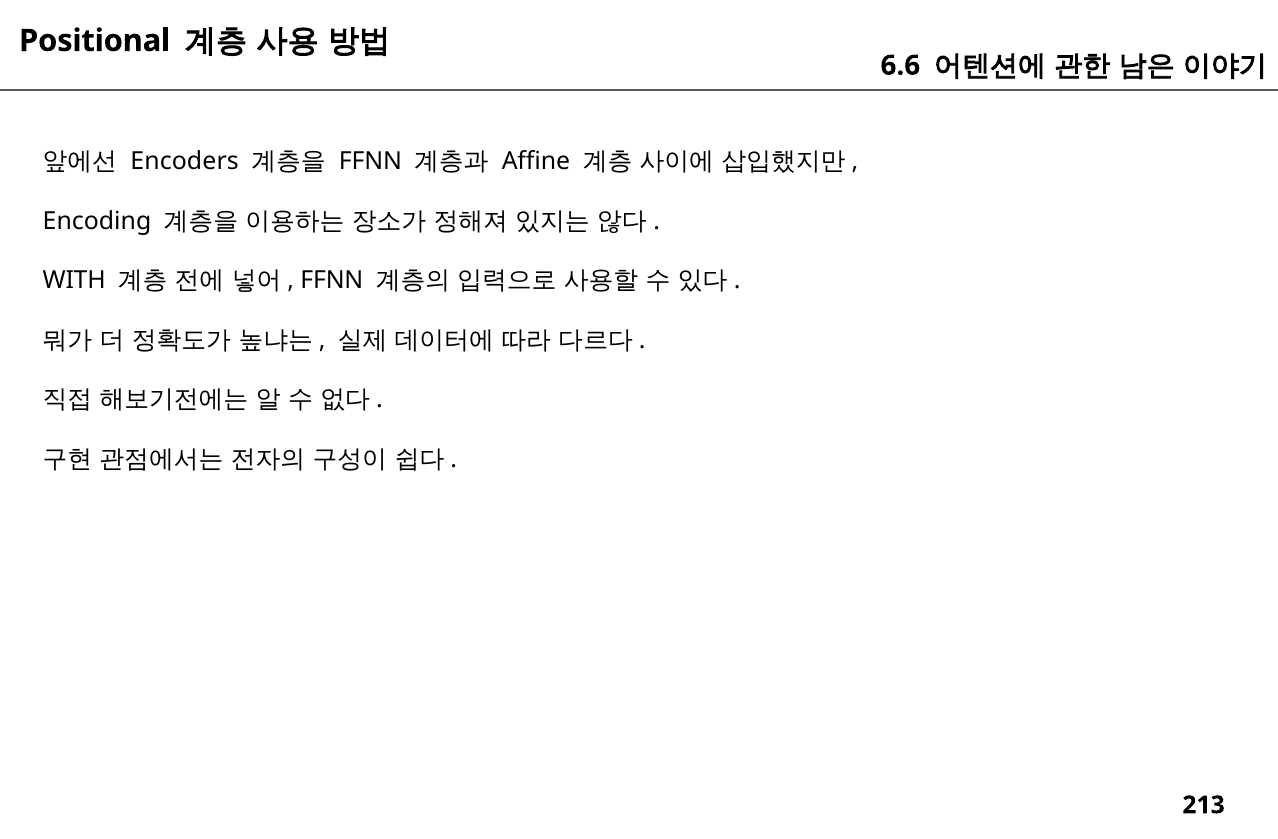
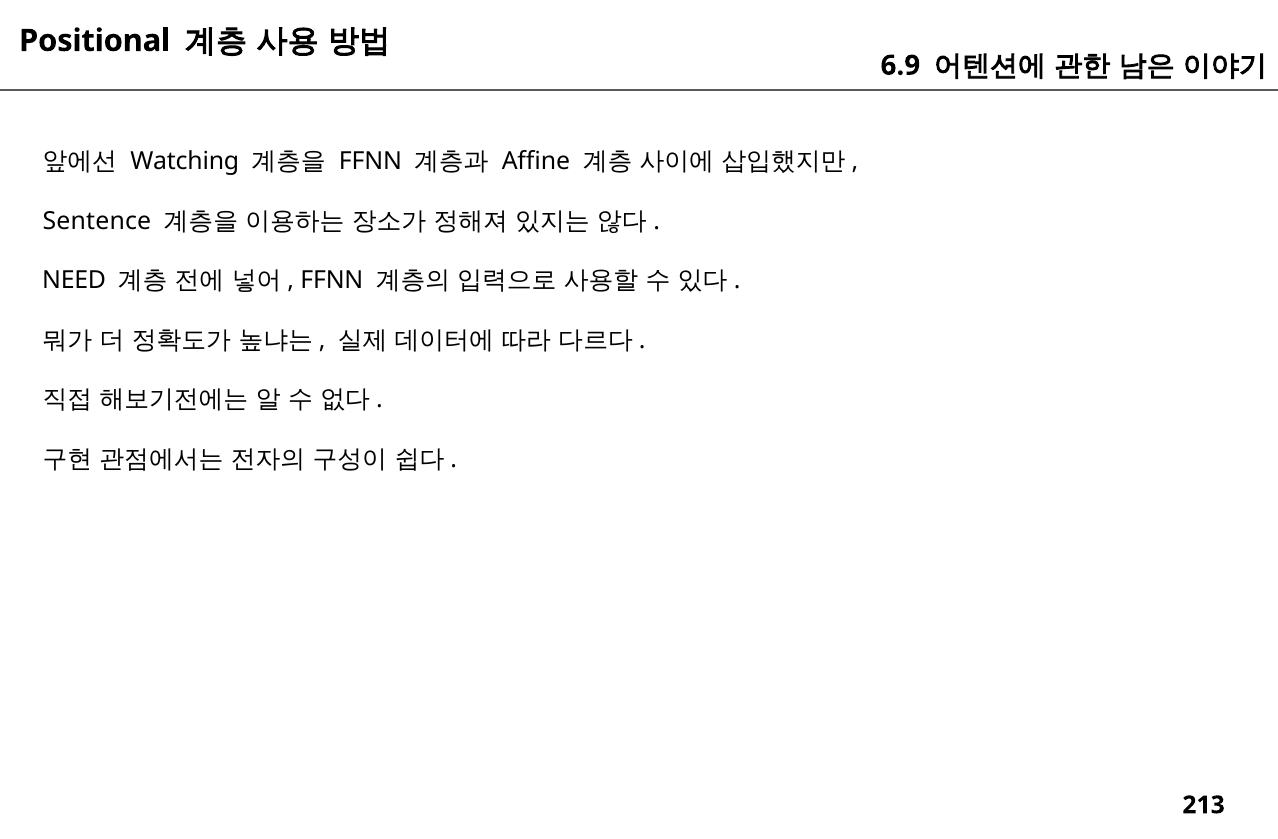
6.6: 6.6 -> 6.9
Encoders: Encoders -> Watching
Encoding: Encoding -> Sentence
WITH: WITH -> NEED
